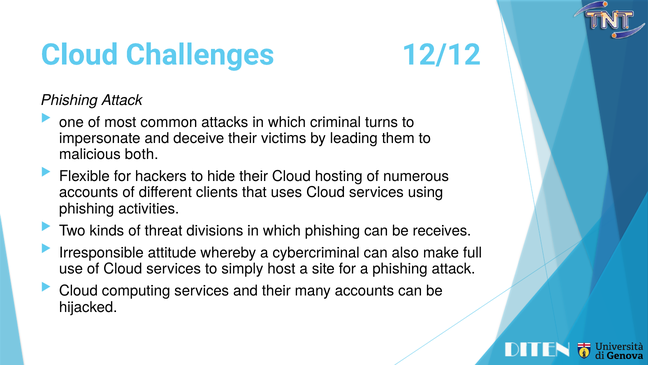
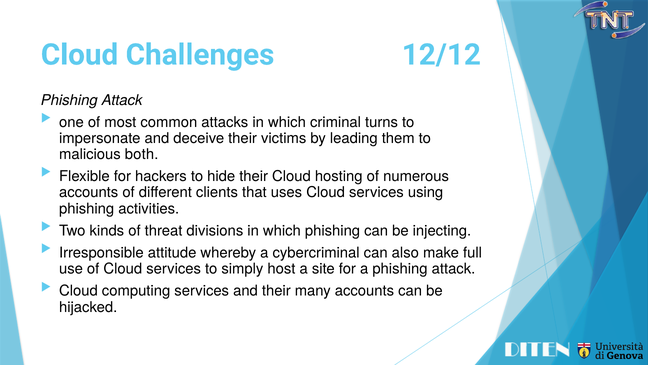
receives: receives -> injecting
